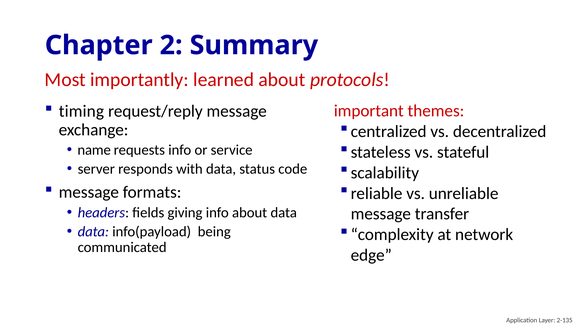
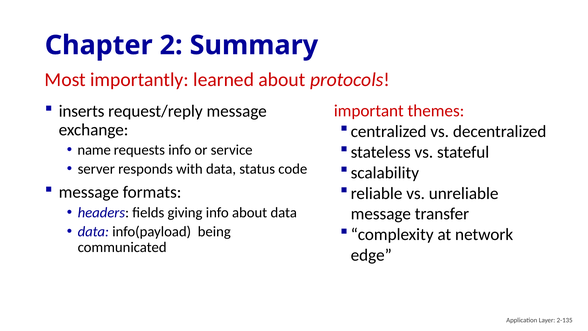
timing: timing -> inserts
